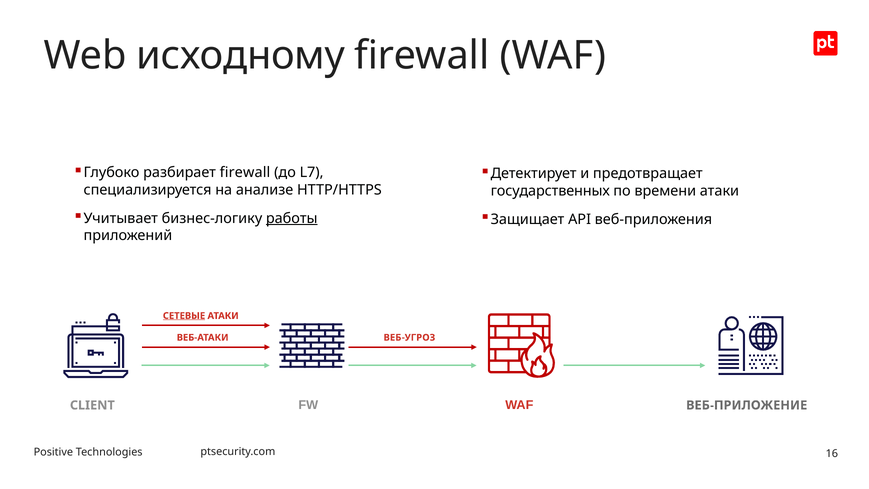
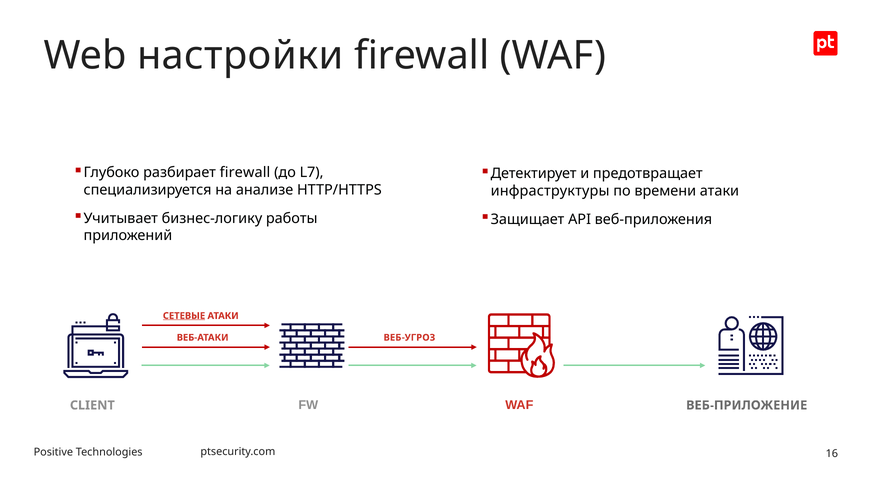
исходному: исходному -> настройки
государственных: государственных -> инфраструктуры
работы underline: present -> none
